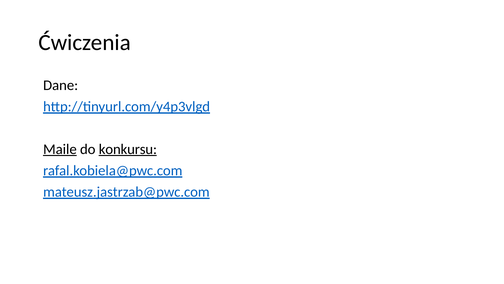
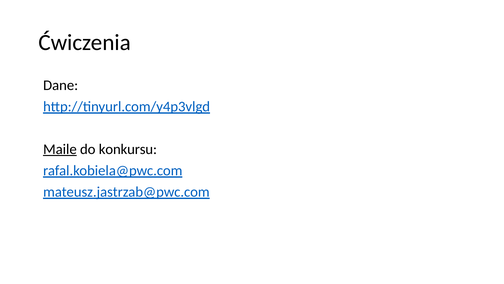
konkursu underline: present -> none
